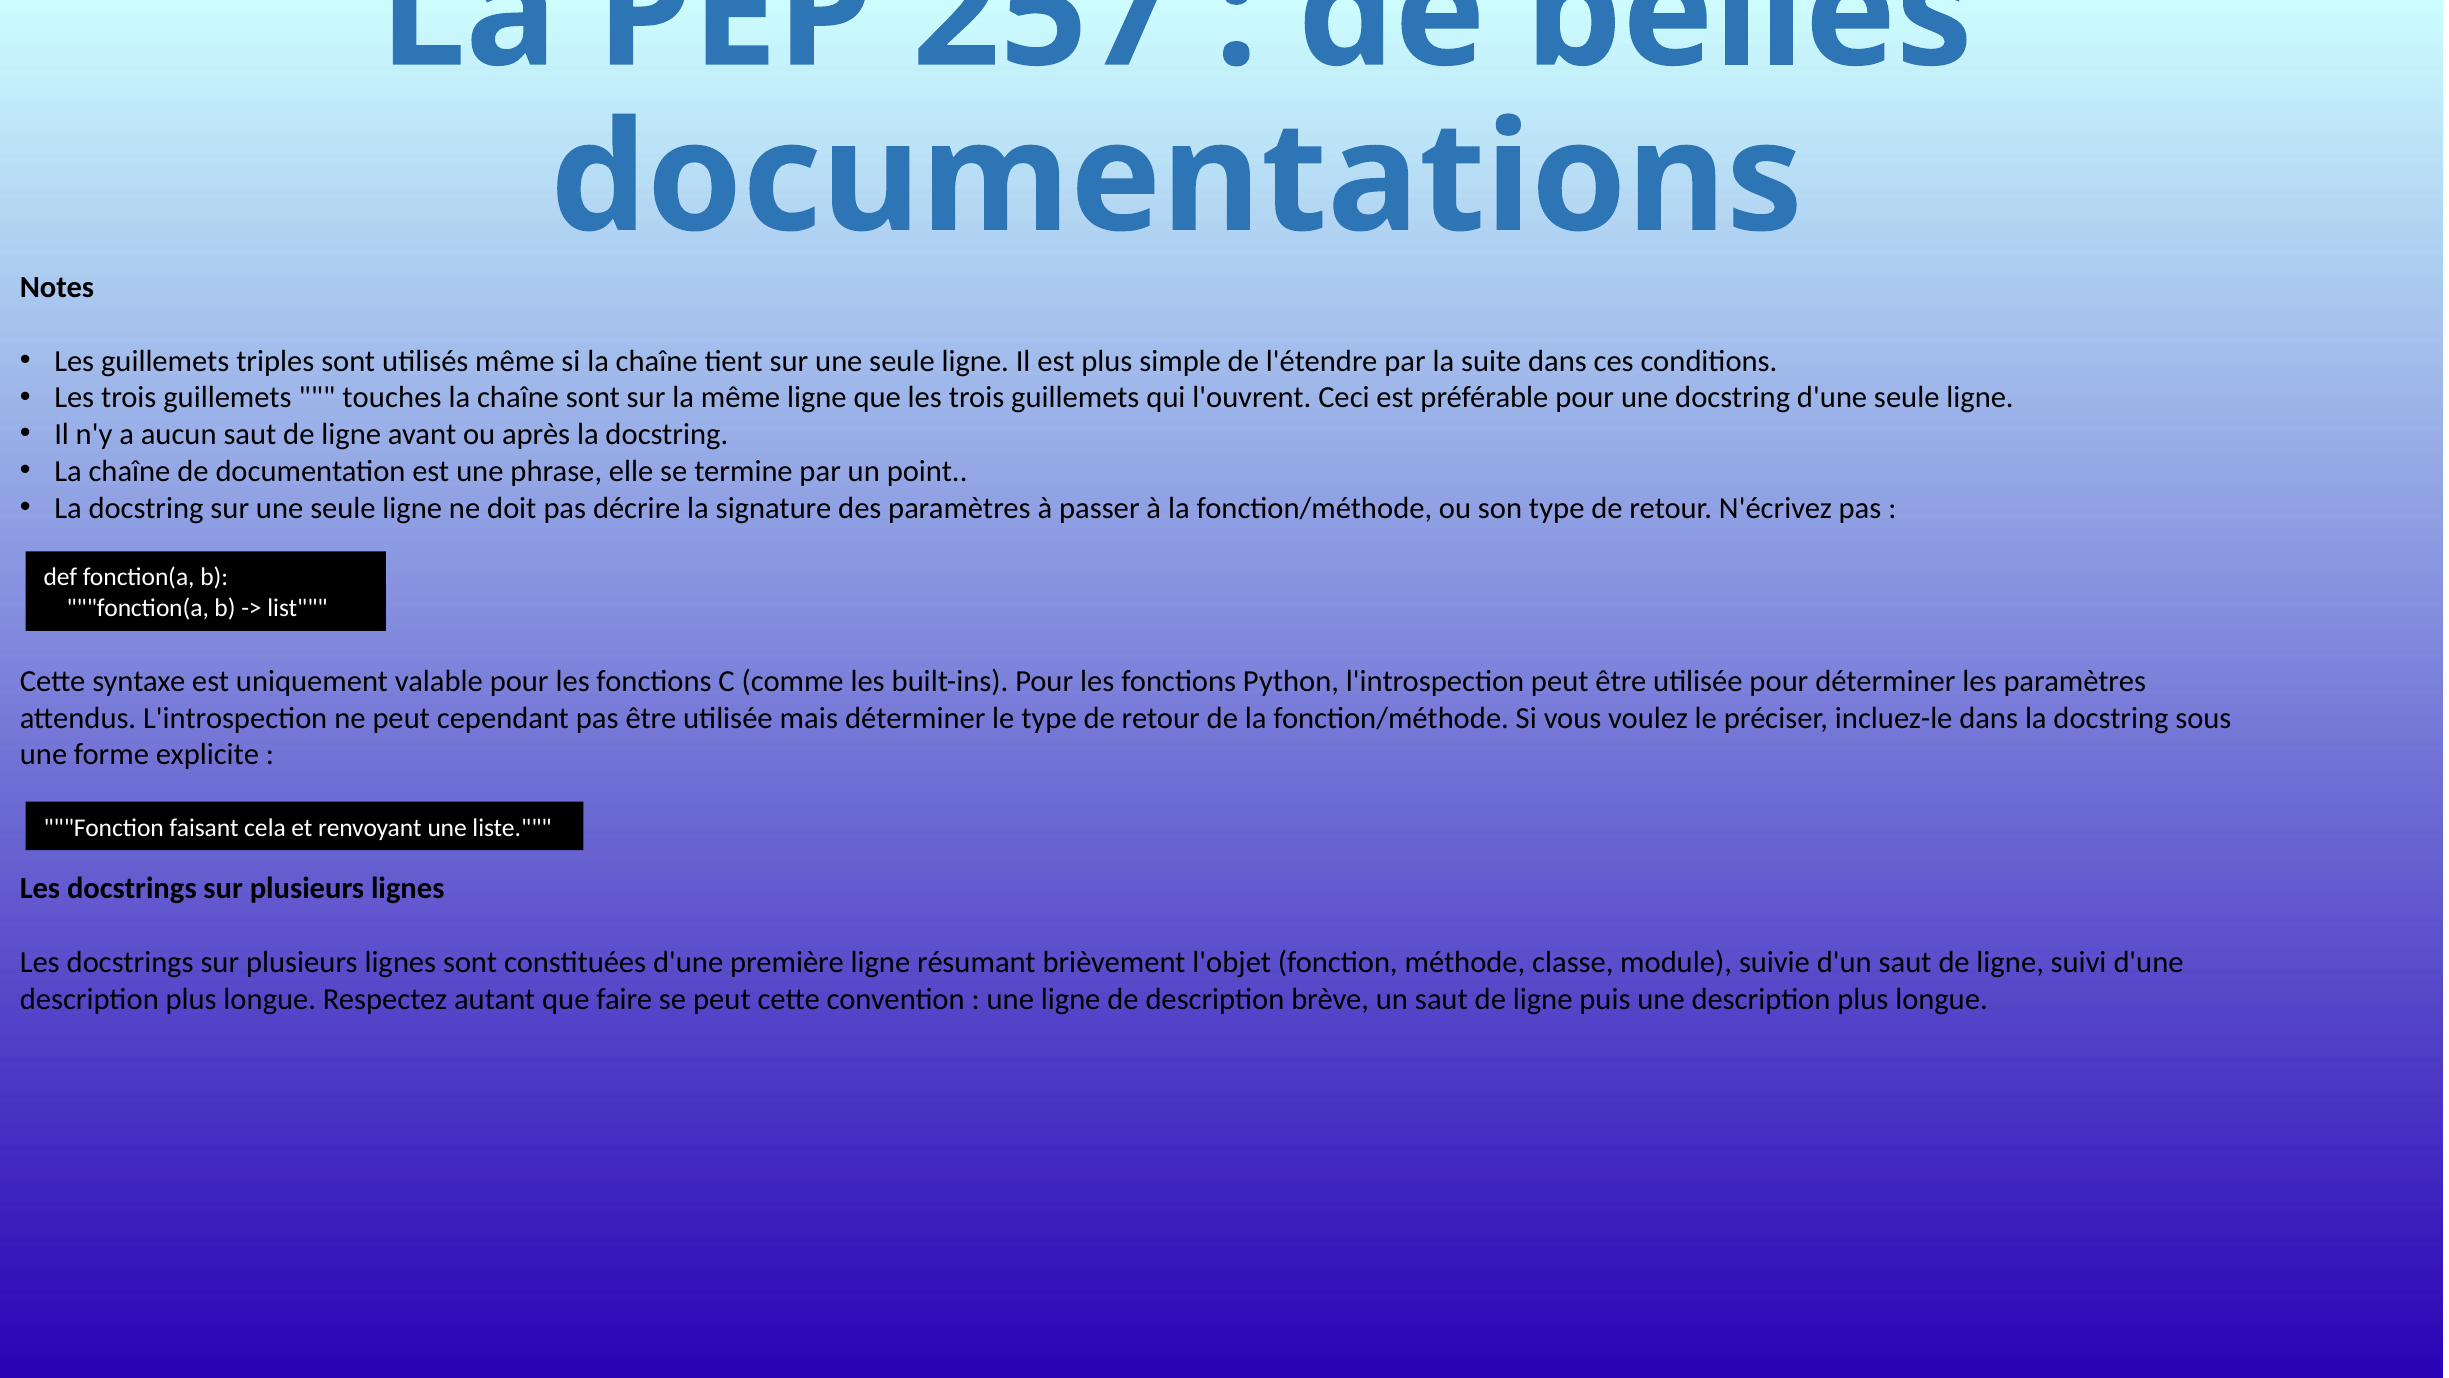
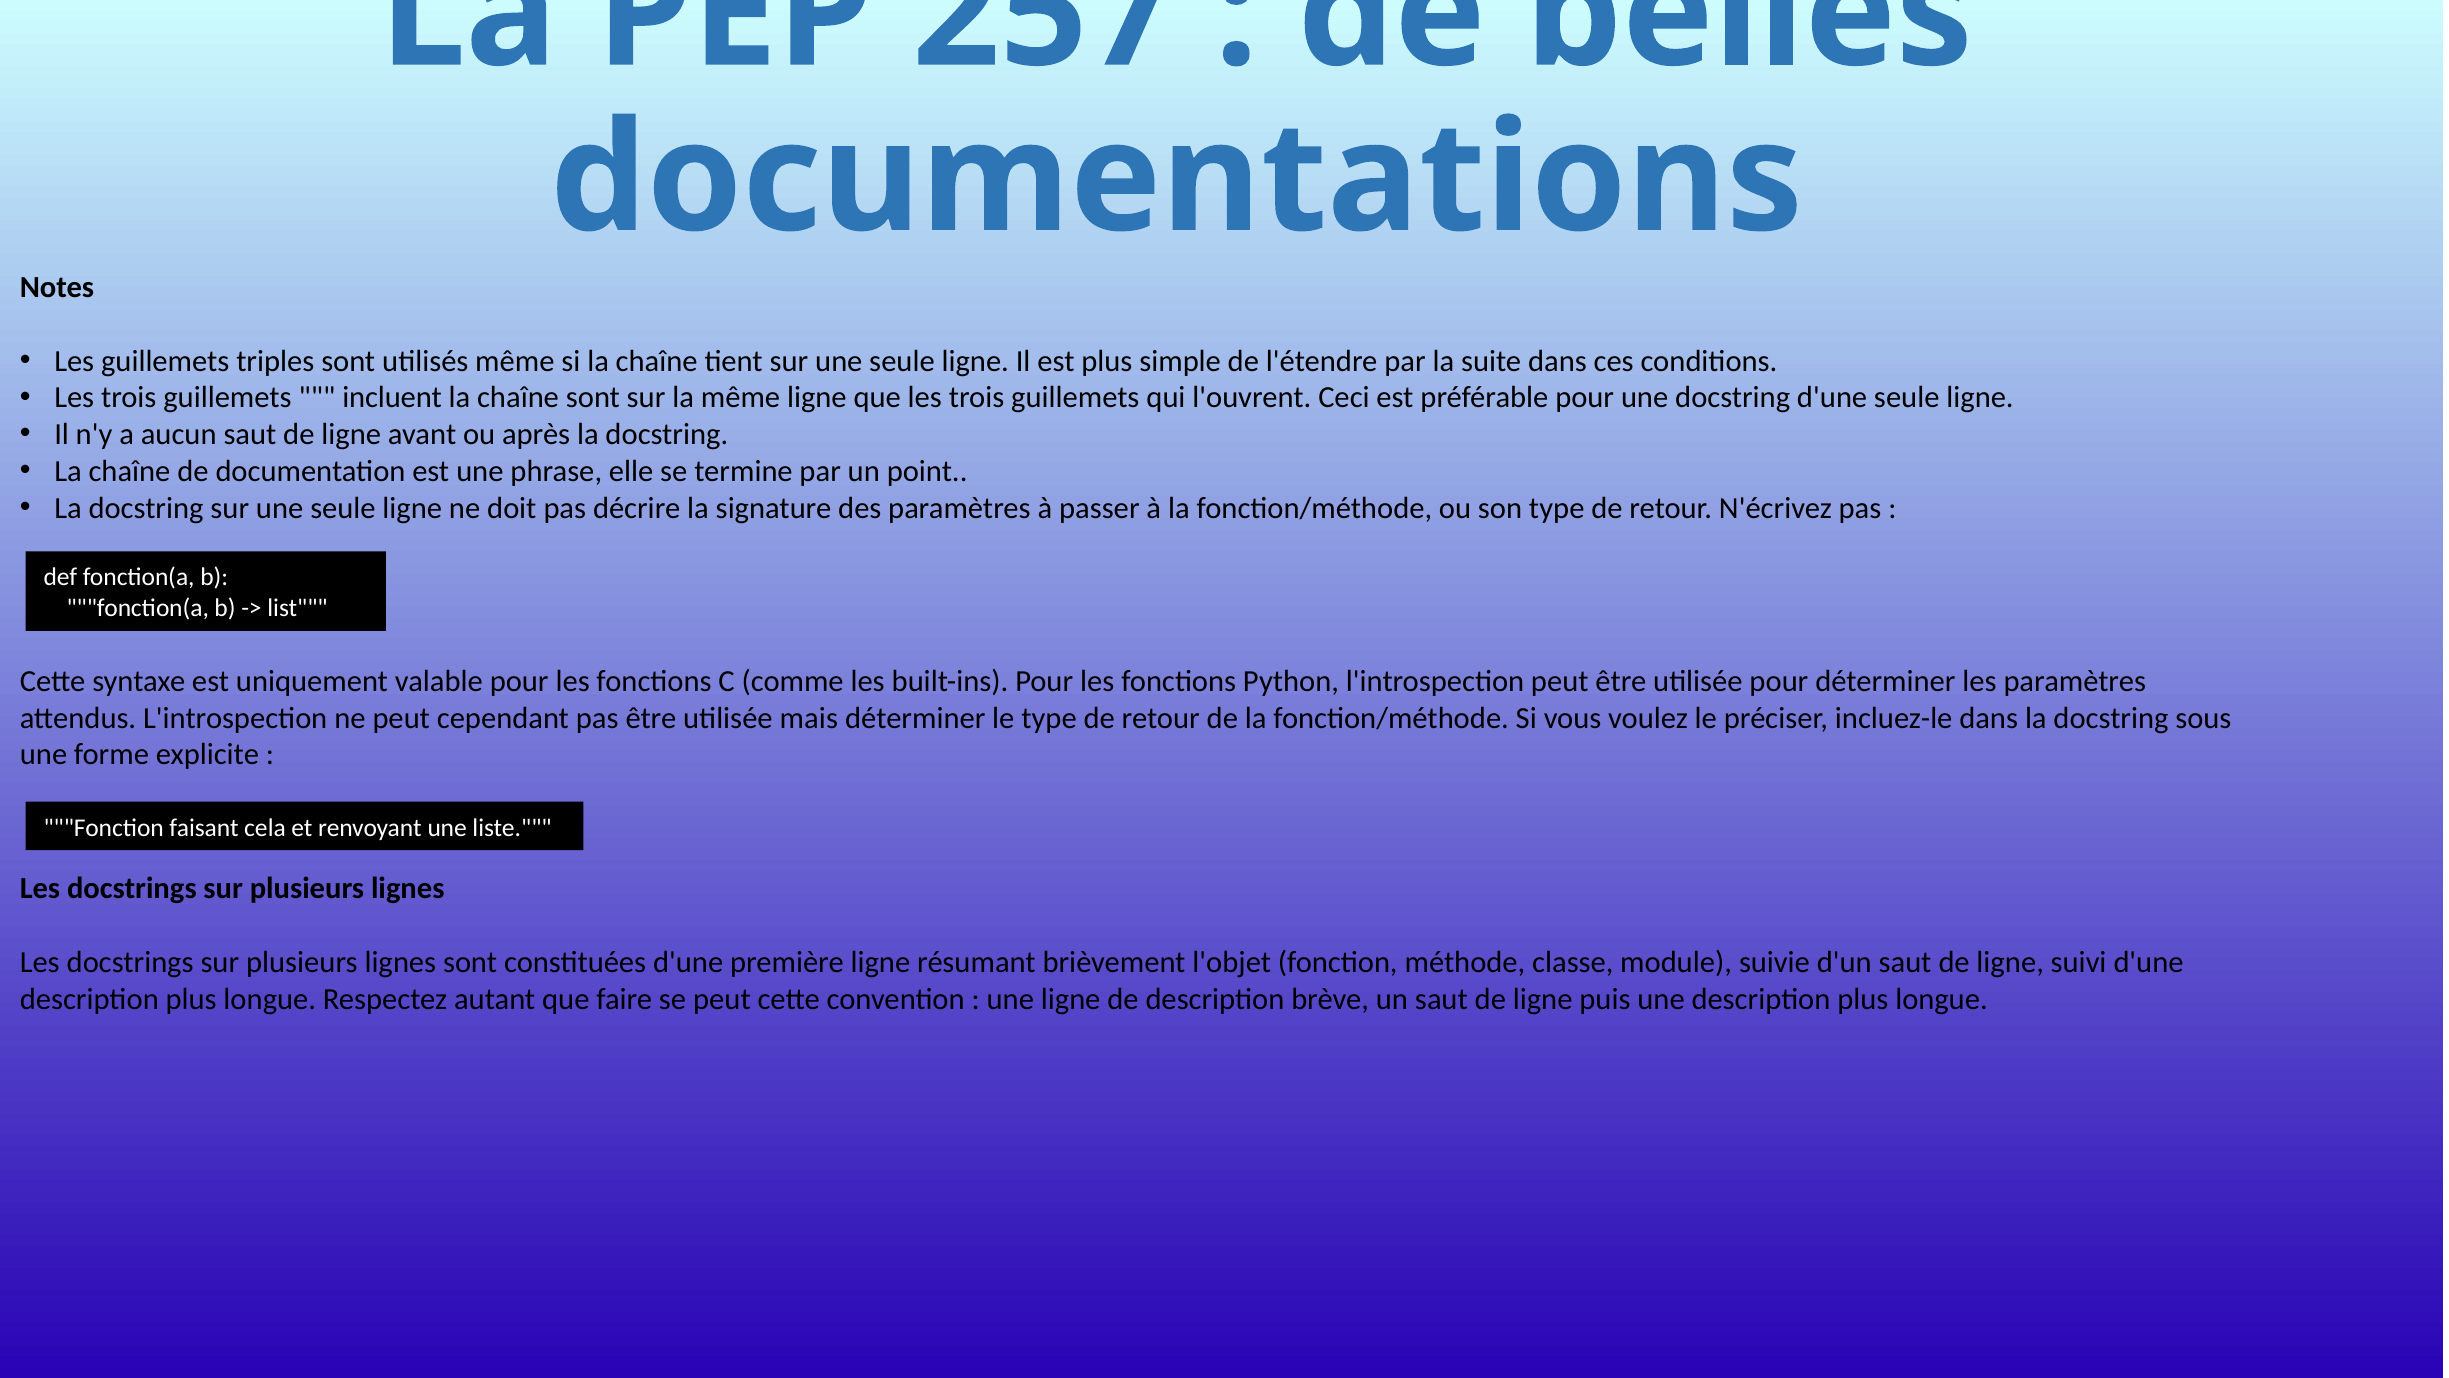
touches: touches -> incluent
